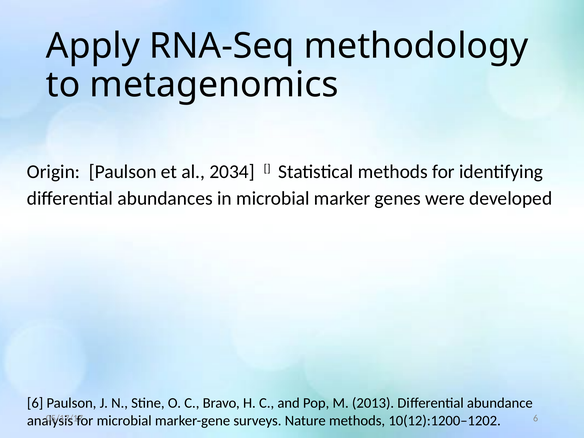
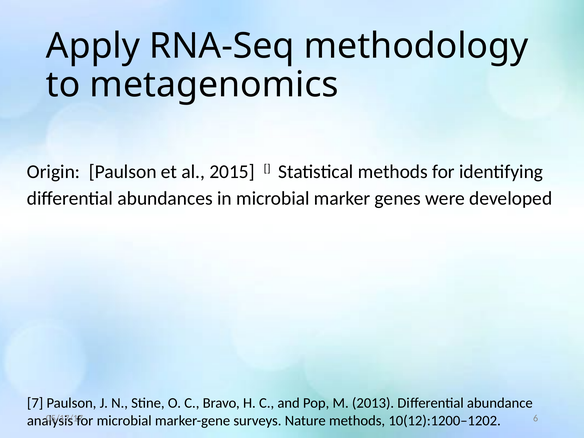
2034: 2034 -> 2015
6 at (35, 403): 6 -> 7
